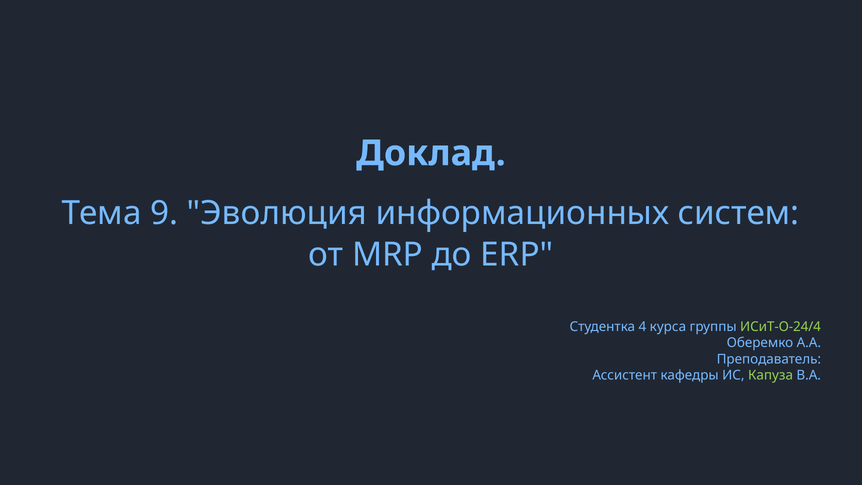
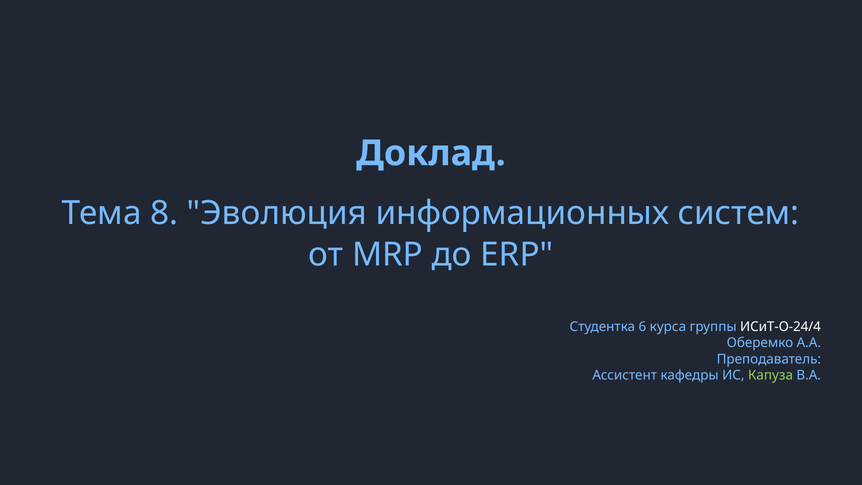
9: 9 -> 8
4: 4 -> 6
ИСиТ-О-24/4 colour: light green -> white
